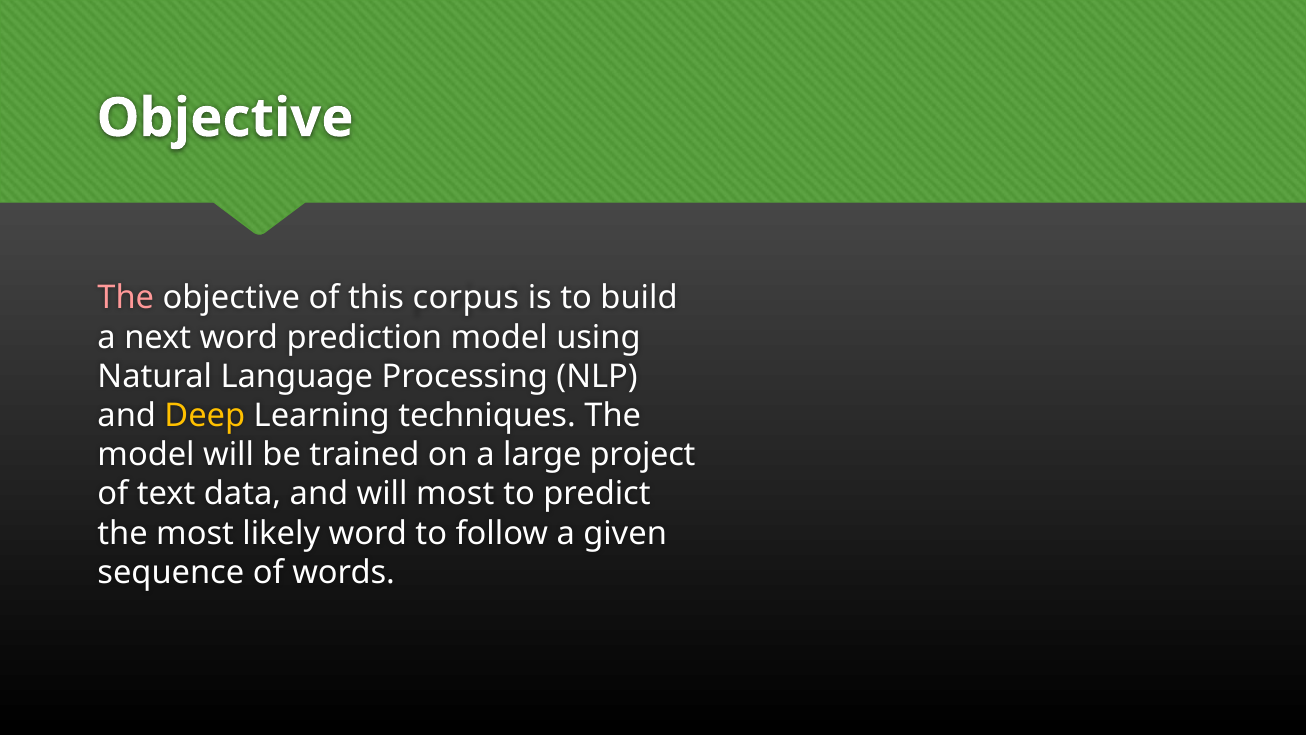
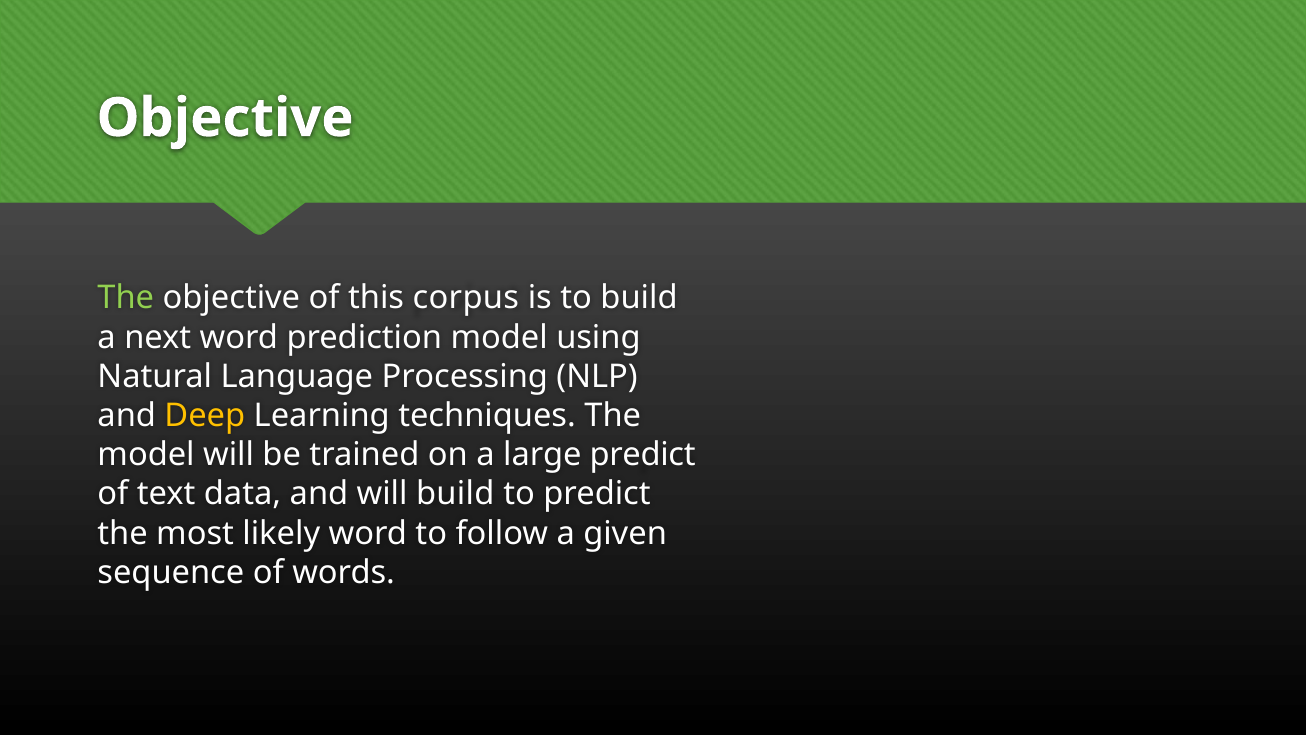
The at (126, 298) colour: pink -> light green
large project: project -> predict
will most: most -> build
